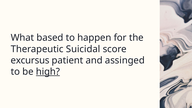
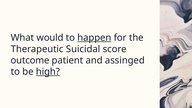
based: based -> would
happen underline: none -> present
excursus: excursus -> outcome
